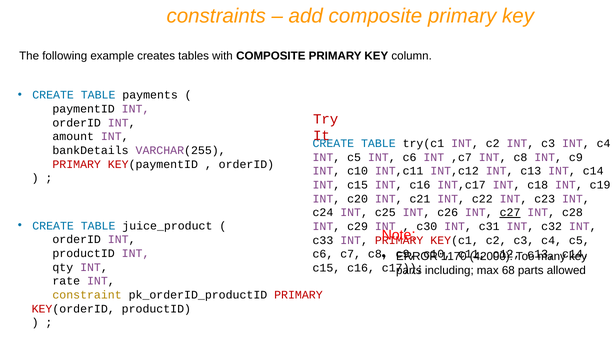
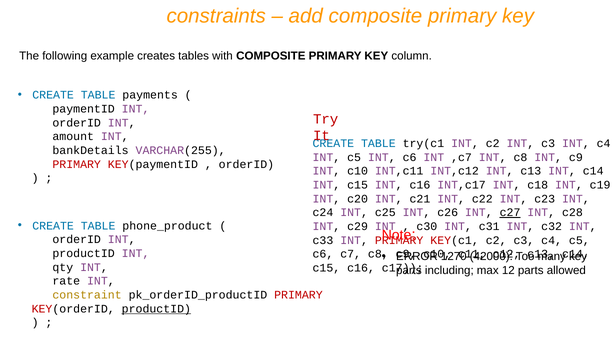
juice_product: juice_product -> phone_product
1170: 1170 -> 1270
68: 68 -> 12
productID at (156, 309) underline: none -> present
